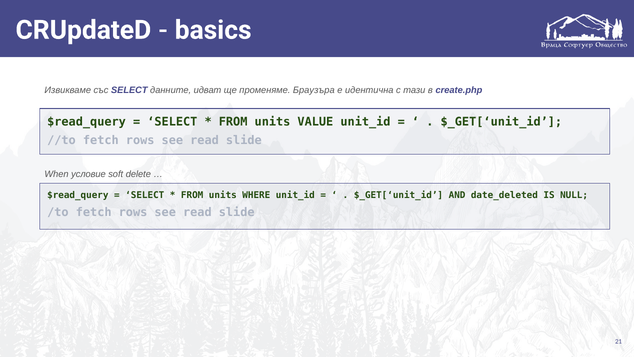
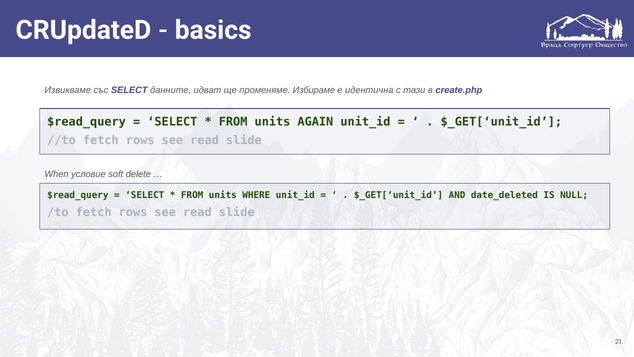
Браузъра: Браузъра -> Избираме
VALUE: VALUE -> AGAIN
